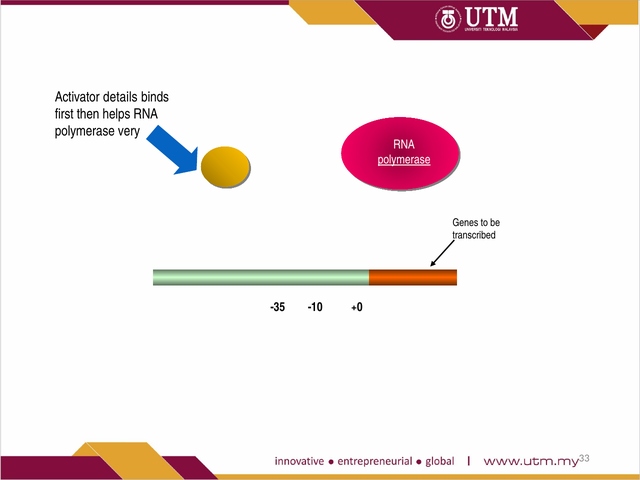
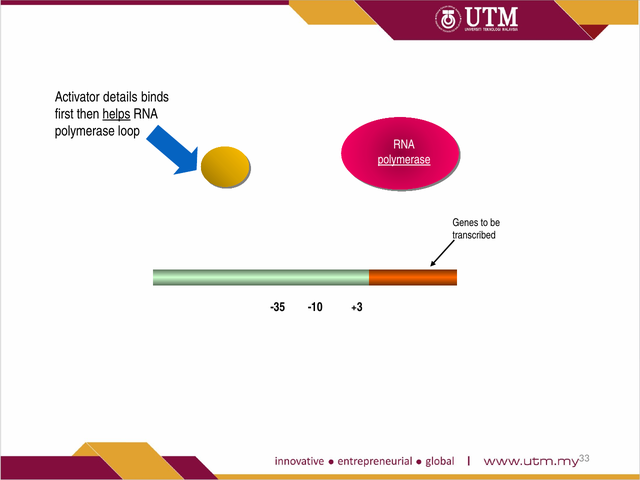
helps underline: none -> present
very: very -> loop
+0: +0 -> +3
